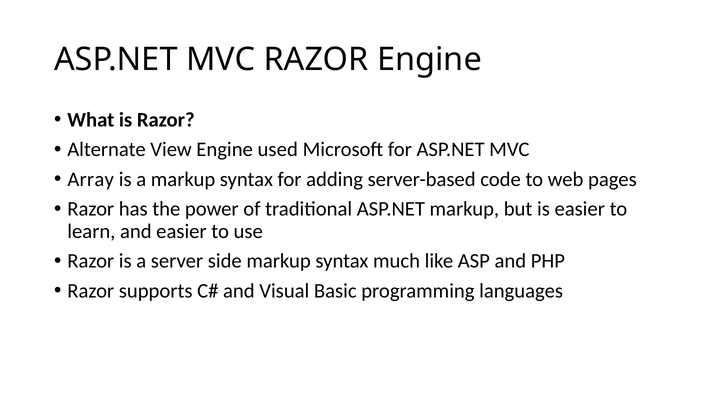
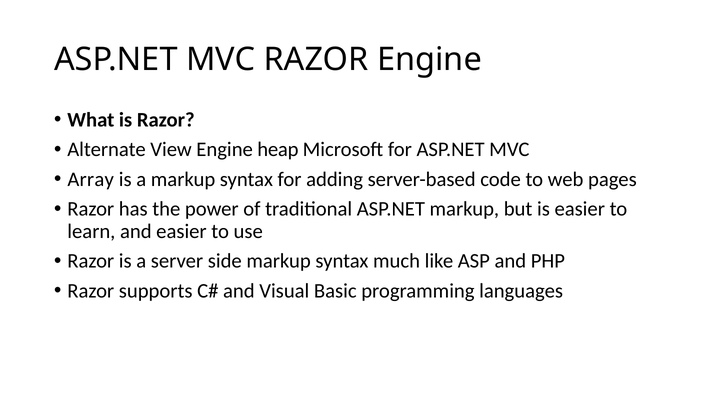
used: used -> heap
